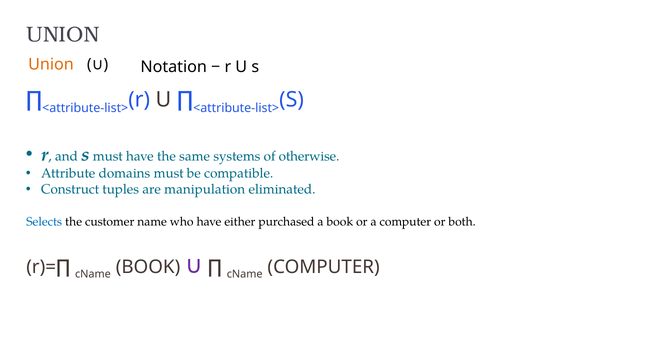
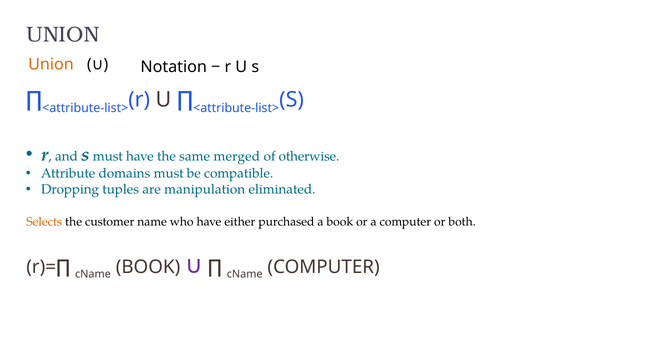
systems: systems -> merged
Construct: Construct -> Dropping
Selects colour: blue -> orange
